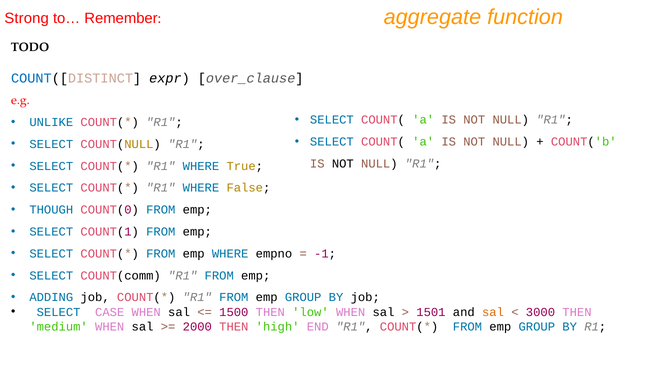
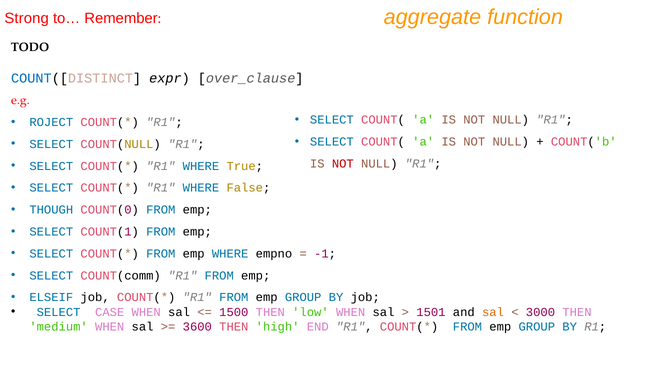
UNLIKE: UNLIKE -> ROJECT
NOT at (343, 164) colour: black -> red
ADDING: ADDING -> ELSEIF
2000: 2000 -> 3600
